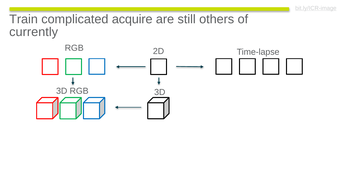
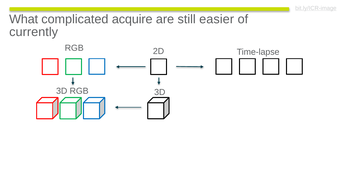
Train: Train -> What
others: others -> easier
